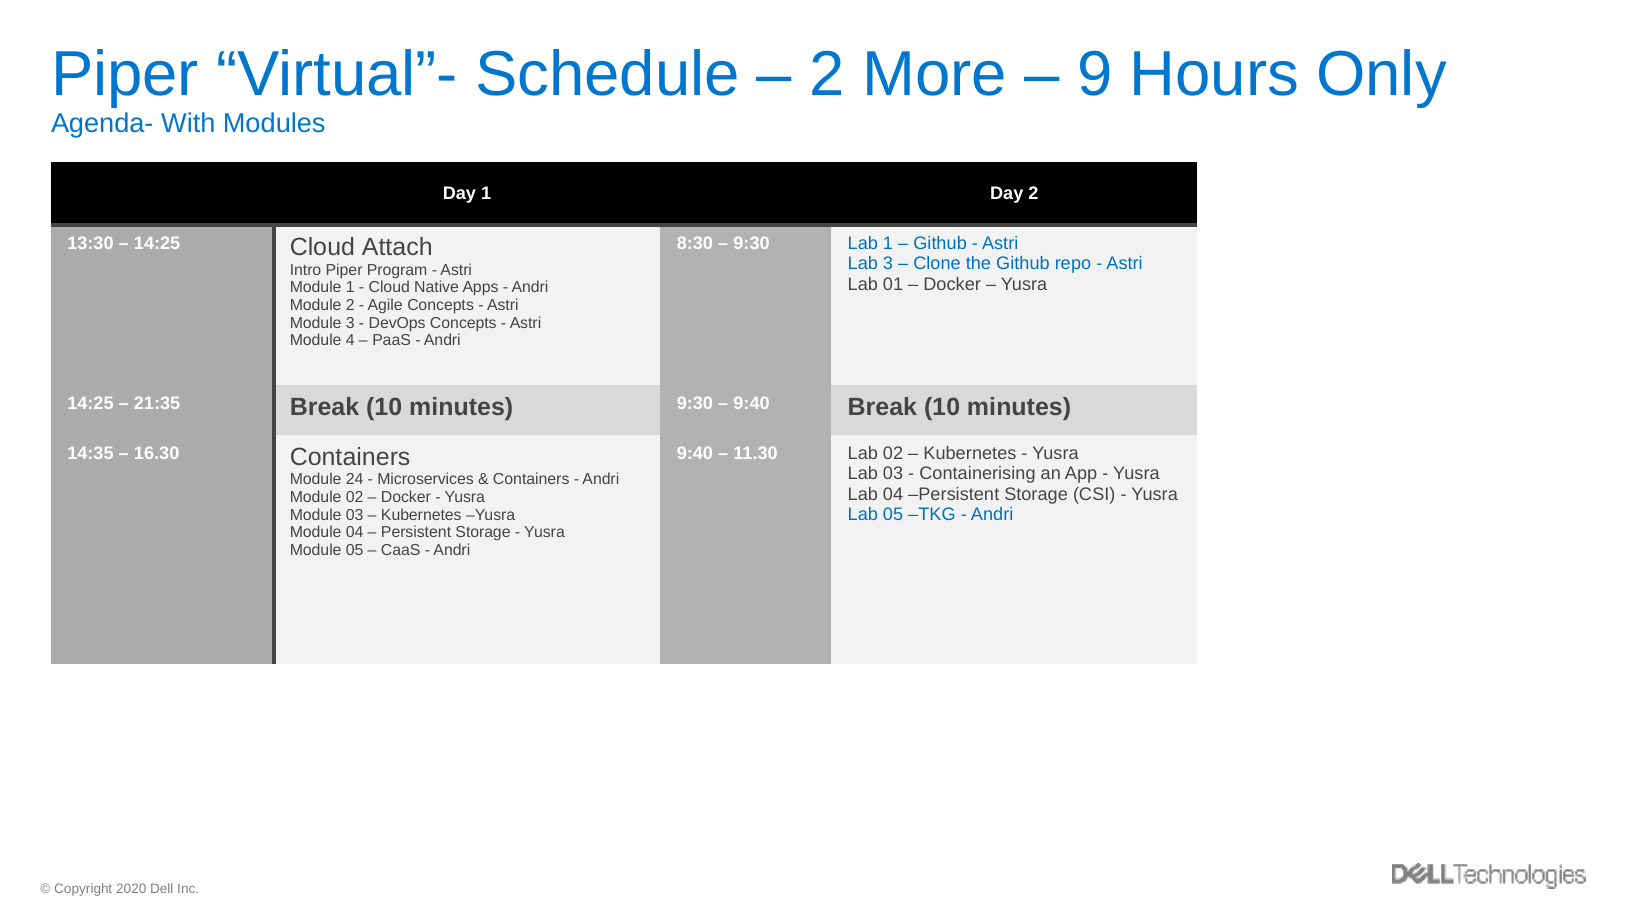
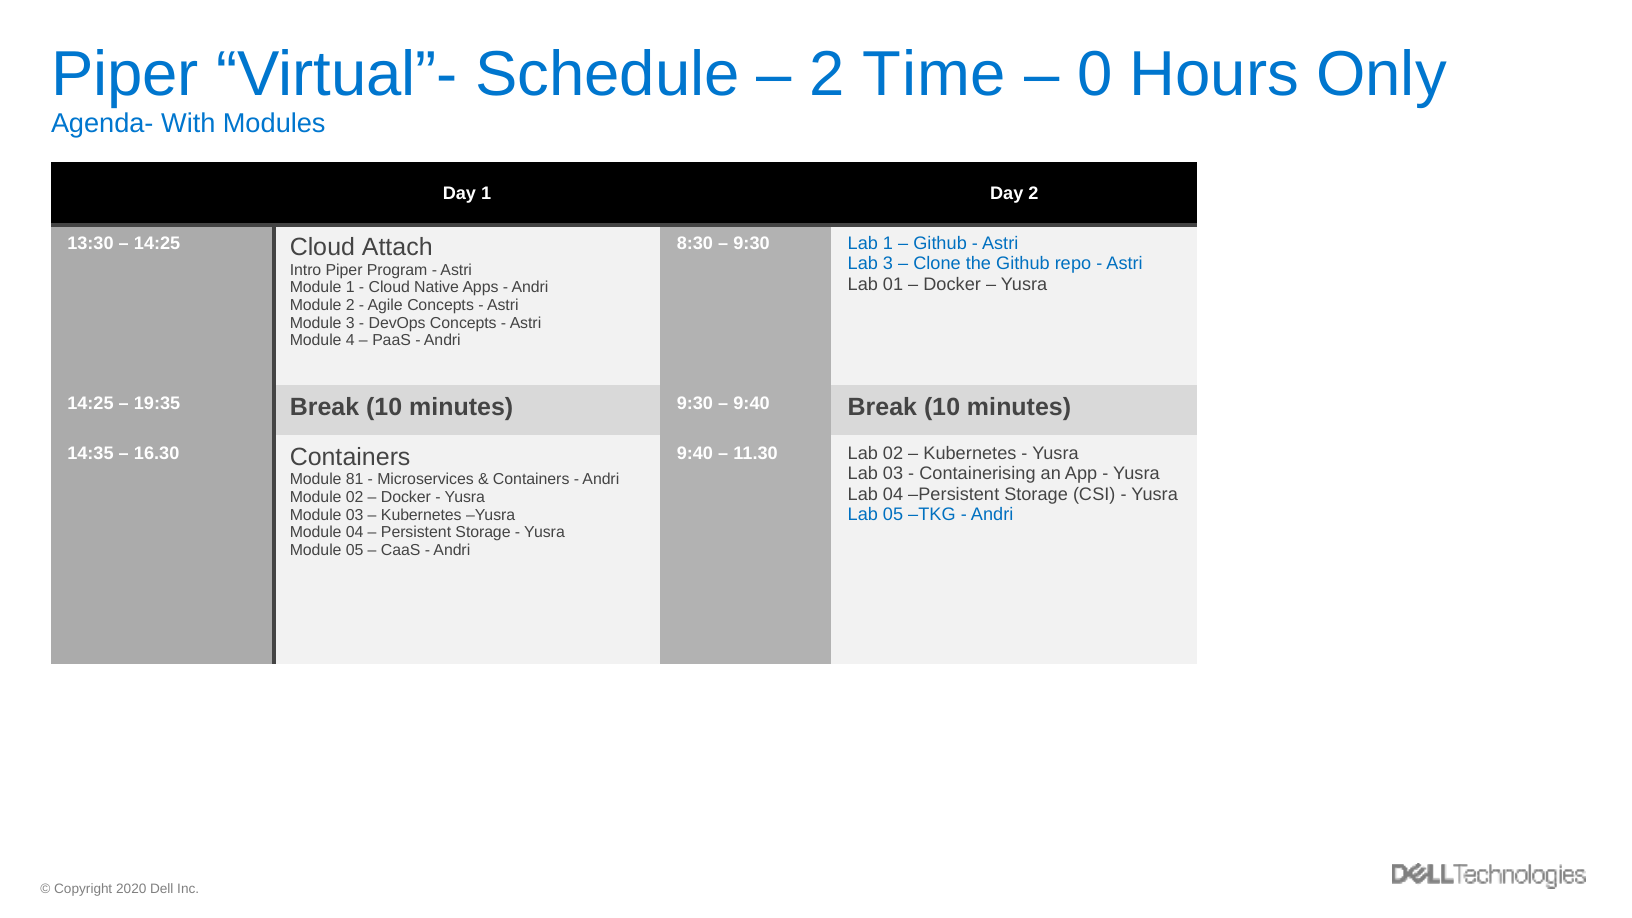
More: More -> Time
9: 9 -> 0
21:35: 21:35 -> 19:35
24: 24 -> 81
